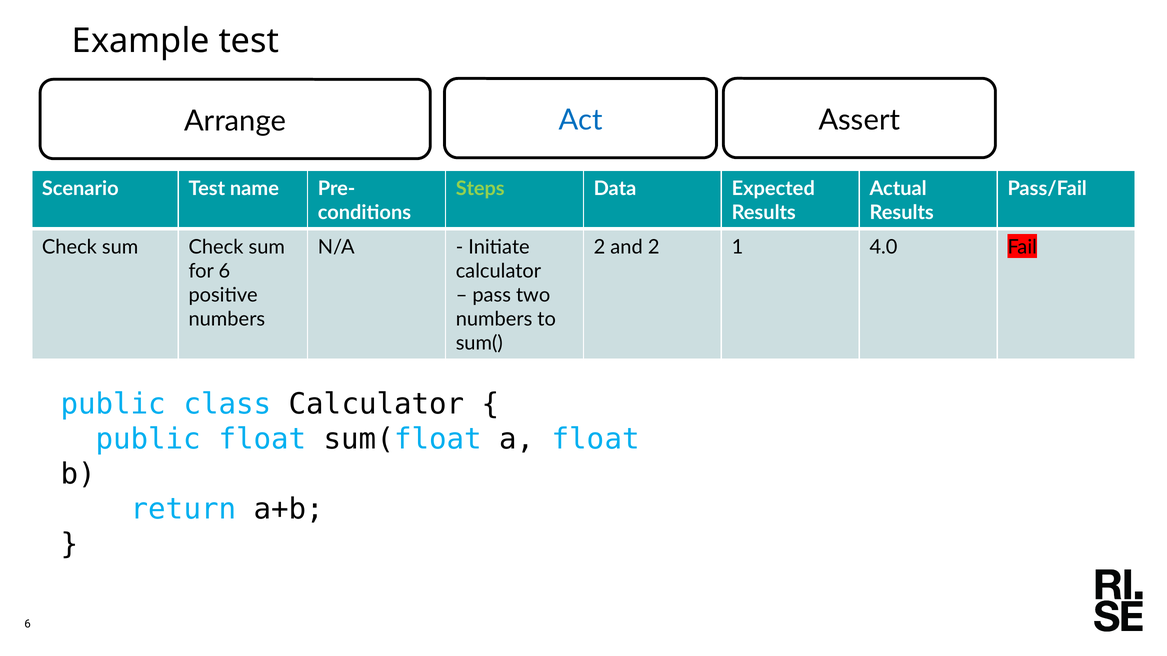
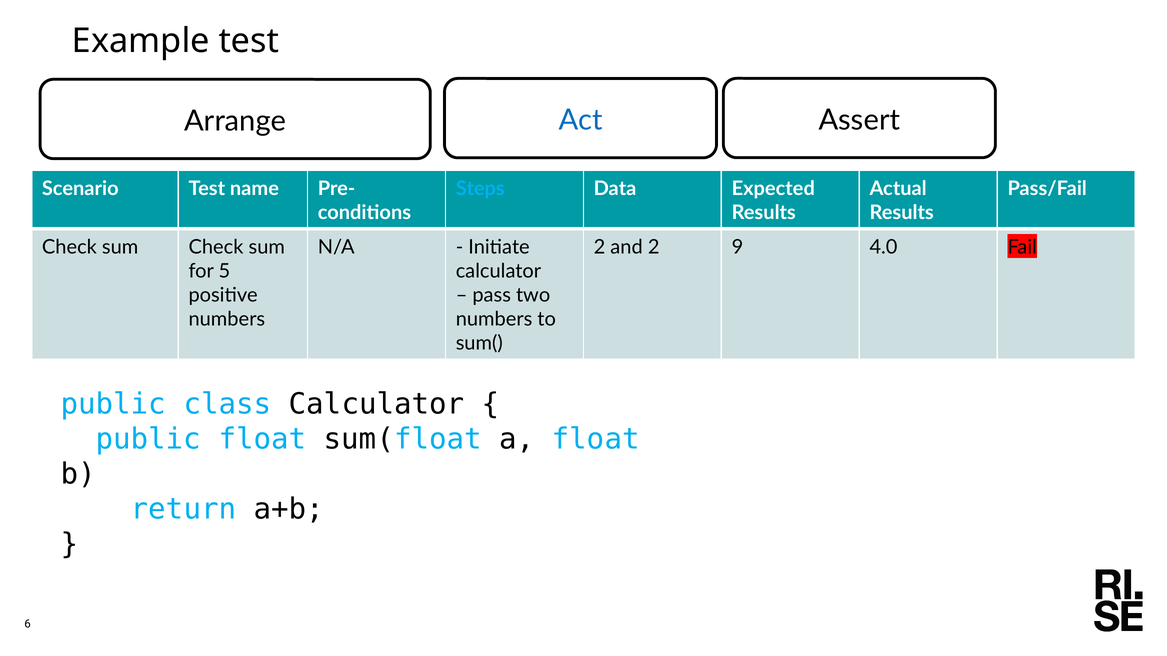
Steps colour: light green -> light blue
1: 1 -> 9
for 6: 6 -> 5
